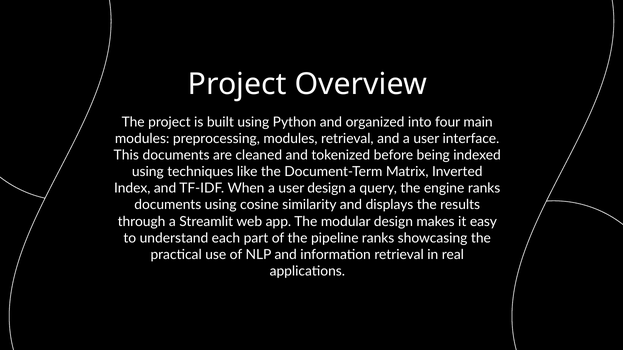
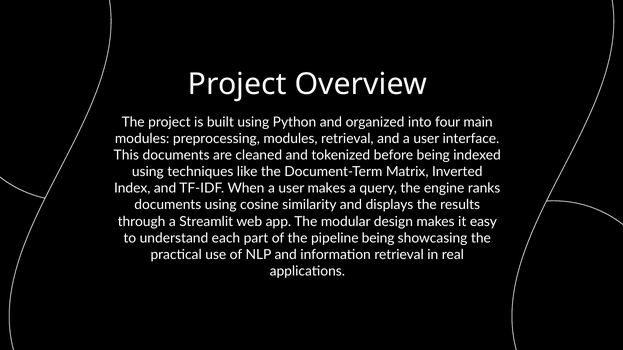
user design: design -> makes
pipeline ranks: ranks -> being
